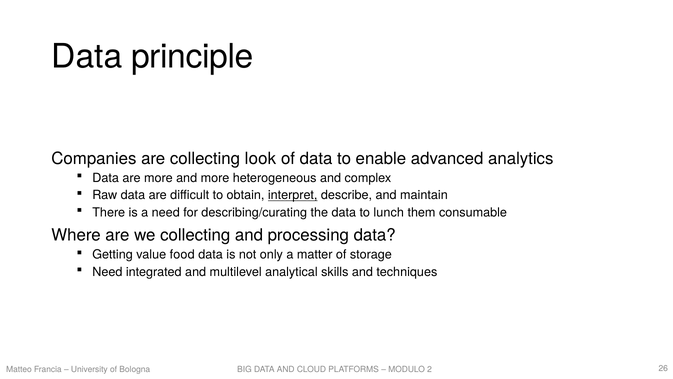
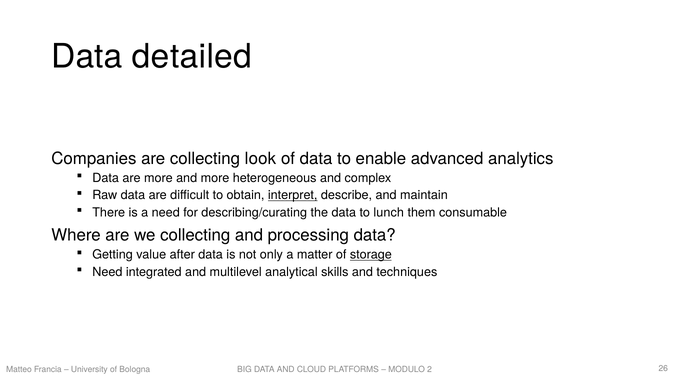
principle: principle -> detailed
food: food -> after
storage underline: none -> present
